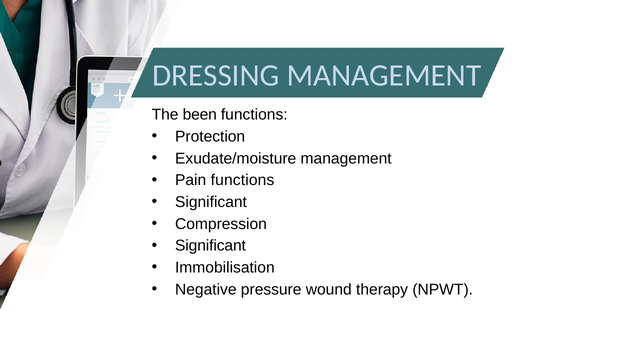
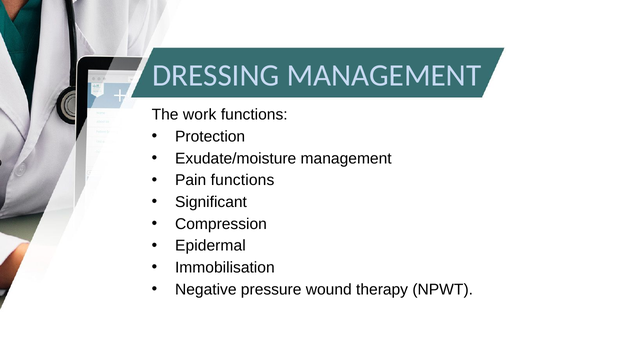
been: been -> work
Significant at (210, 246): Significant -> Epidermal
